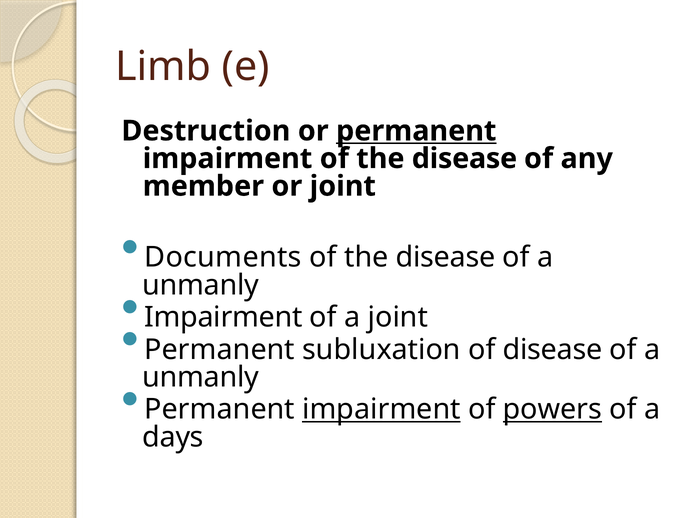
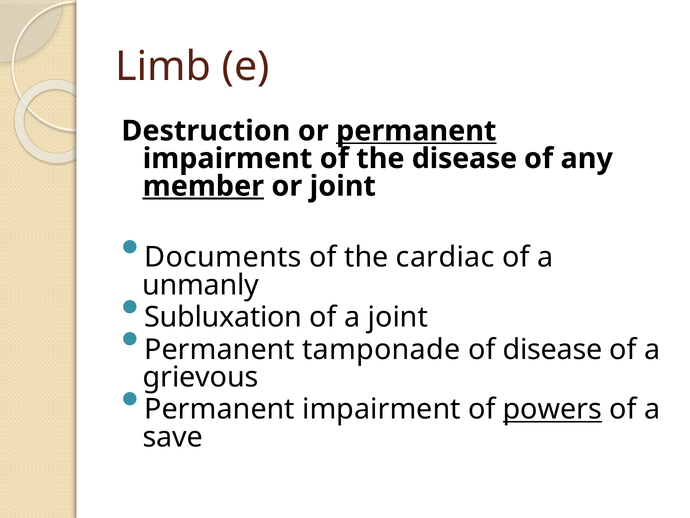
member underline: none -> present
disease at (446, 257): disease -> cardiac
Impairment at (223, 317): Impairment -> Subluxation
subluxation: subluxation -> tamponade
unmanly at (201, 377): unmanly -> grievous
impairment at (381, 409) underline: present -> none
days: days -> save
